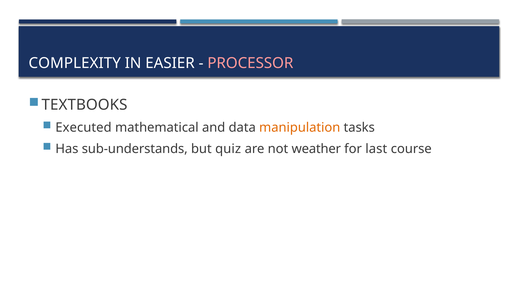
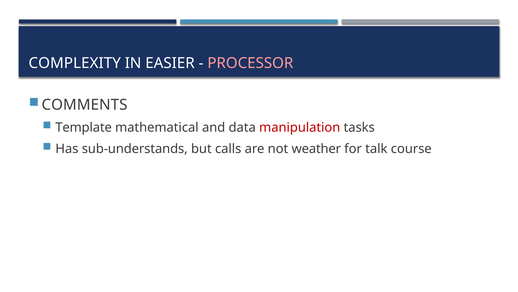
TEXTBOOKS: TEXTBOOKS -> COMMENTS
Executed: Executed -> Template
manipulation colour: orange -> red
quiz: quiz -> calls
last: last -> talk
